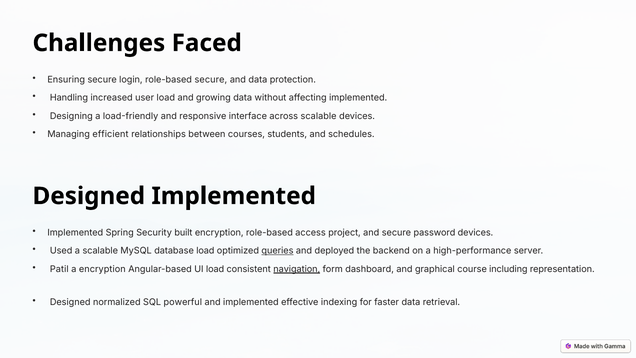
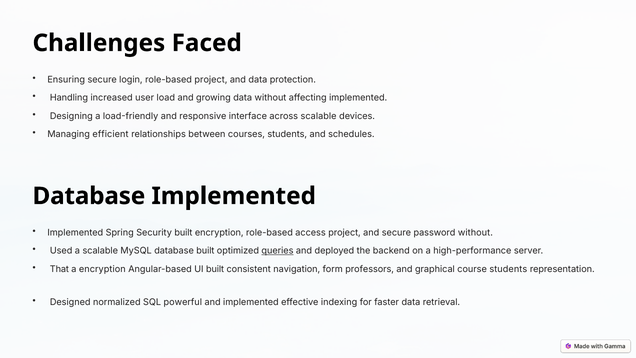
role-based secure: secure -> project
Designed at (89, 196): Designed -> Database
password devices: devices -> without
database load: load -> built
Patil: Patil -> That
UI load: load -> built
navigation underline: present -> none
dashboard: dashboard -> professors
course including: including -> students
